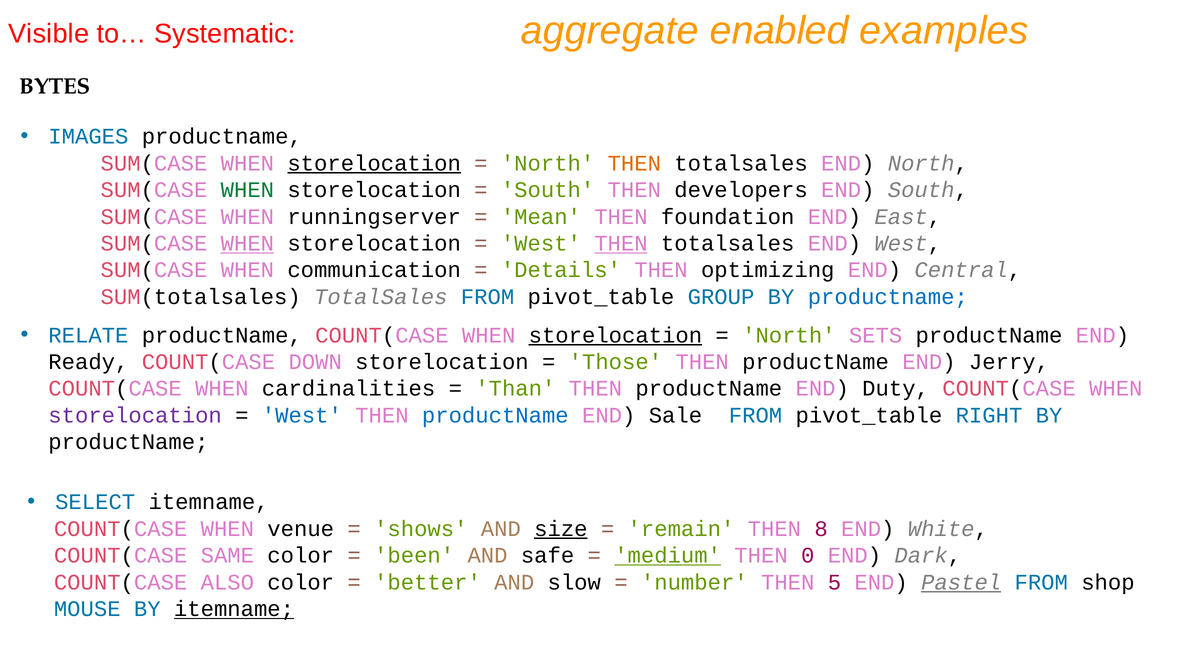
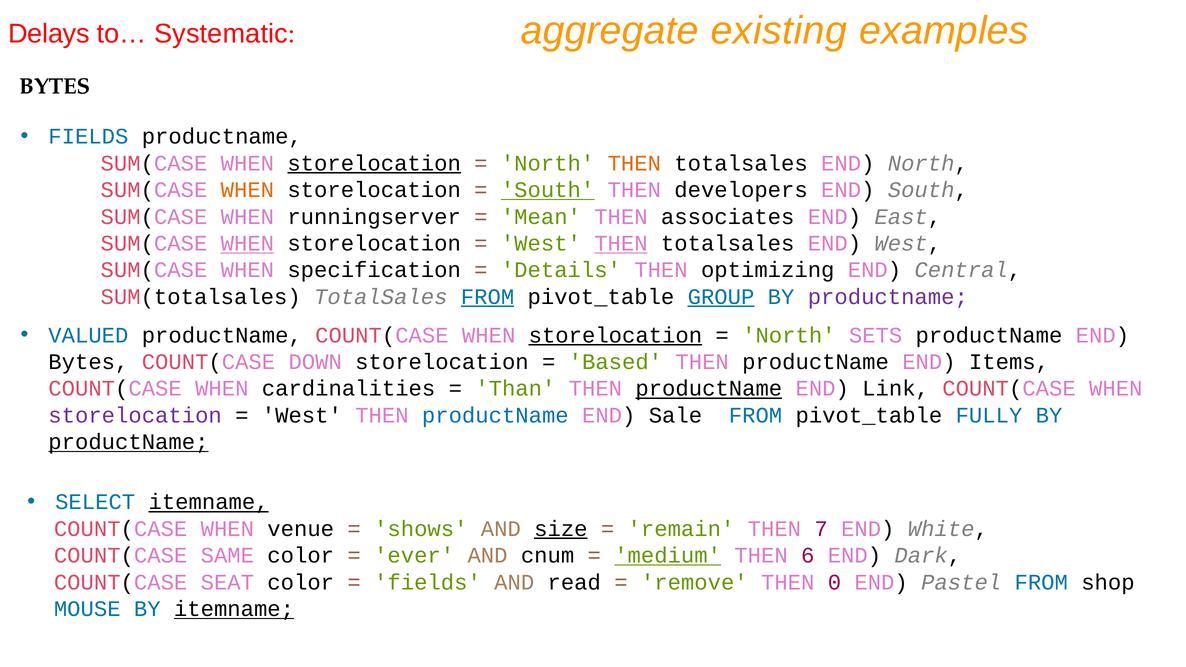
enabled: enabled -> existing
Visible: Visible -> Delays
IMAGES at (88, 137): IMAGES -> FIELDS
WHEN at (247, 190) colour: green -> orange
South at (548, 190) underline: none -> present
foundation: foundation -> associates
communication: communication -> specification
FROM at (488, 297) underline: none -> present
GROUP underline: none -> present
productname at (888, 297) colour: blue -> purple
RELATE: RELATE -> VALUED
Ready at (88, 362): Ready -> Bytes
Those: Those -> Based
Jerry: Jerry -> Items
productName at (709, 389) underline: none -> present
Duty: Duty -> Link
West at (302, 415) colour: blue -> black
RIGHT: RIGHT -> FULLY
productName at (128, 442) underline: none -> present
itemname at (209, 502) underline: none -> present
8: 8 -> 7
been: been -> ever
safe: safe -> cnum
0: 0 -> 6
ALSO: ALSO -> SEAT
better at (427, 582): better -> fields
slow: slow -> read
number: number -> remove
5: 5 -> 0
Pastel underline: present -> none
